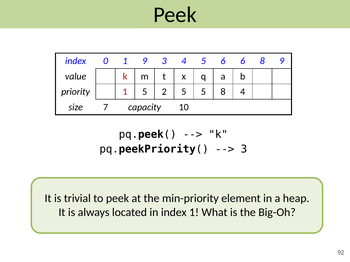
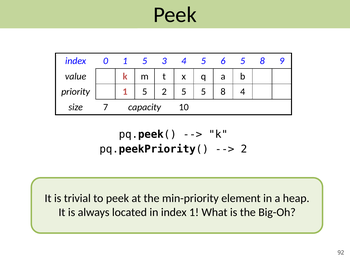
0 1 9: 9 -> 5
6 6: 6 -> 5
3 at (244, 149): 3 -> 2
